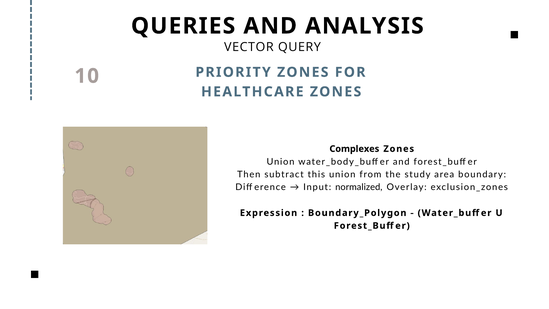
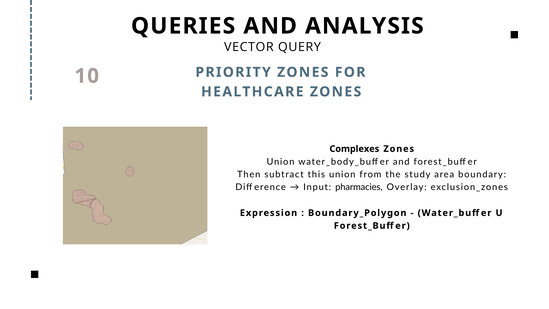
normalized: normalized -> pharmacies
